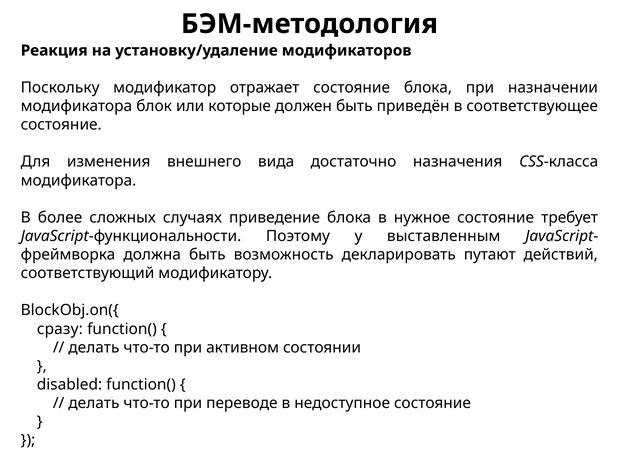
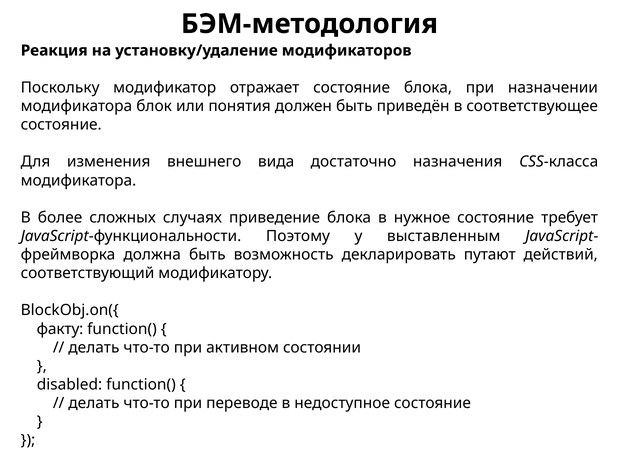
которые: которые -> понятия
сразу: сразу -> факту
